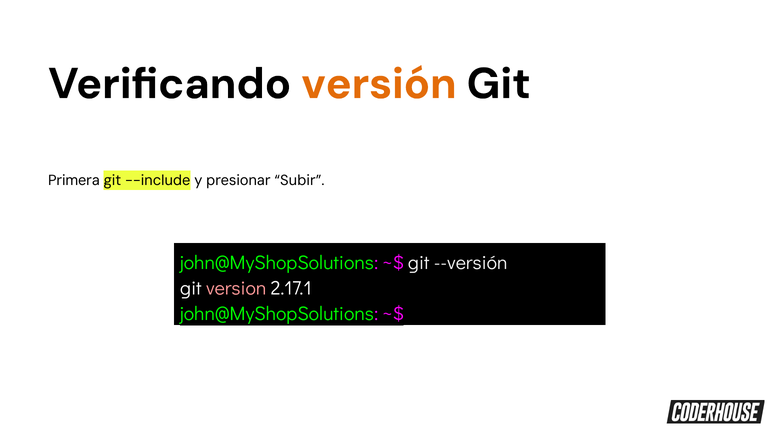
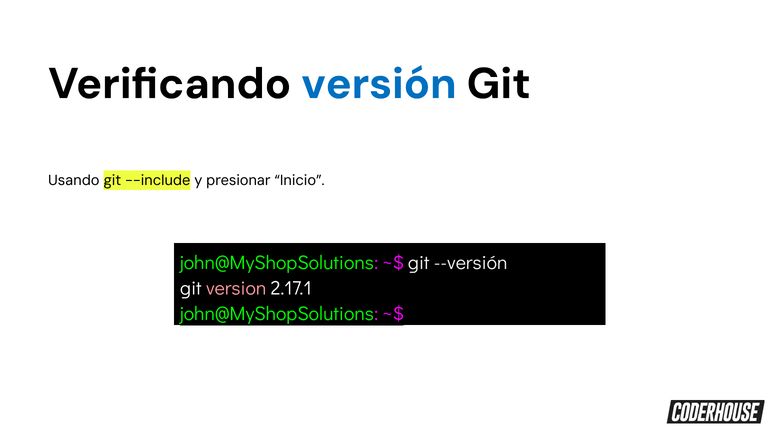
versión colour: orange -> blue
Primera: Primera -> Usando
Subir: Subir -> Inicio
